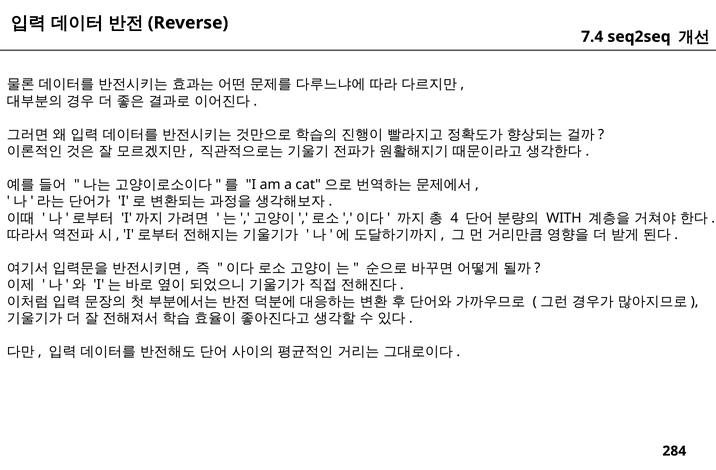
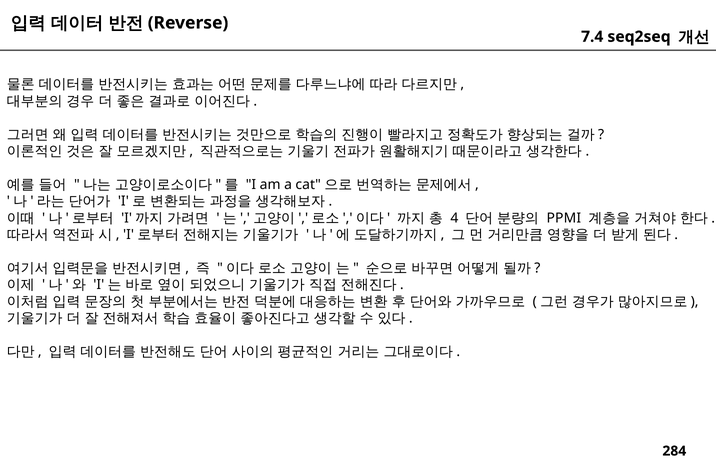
WITH: WITH -> PPMI
